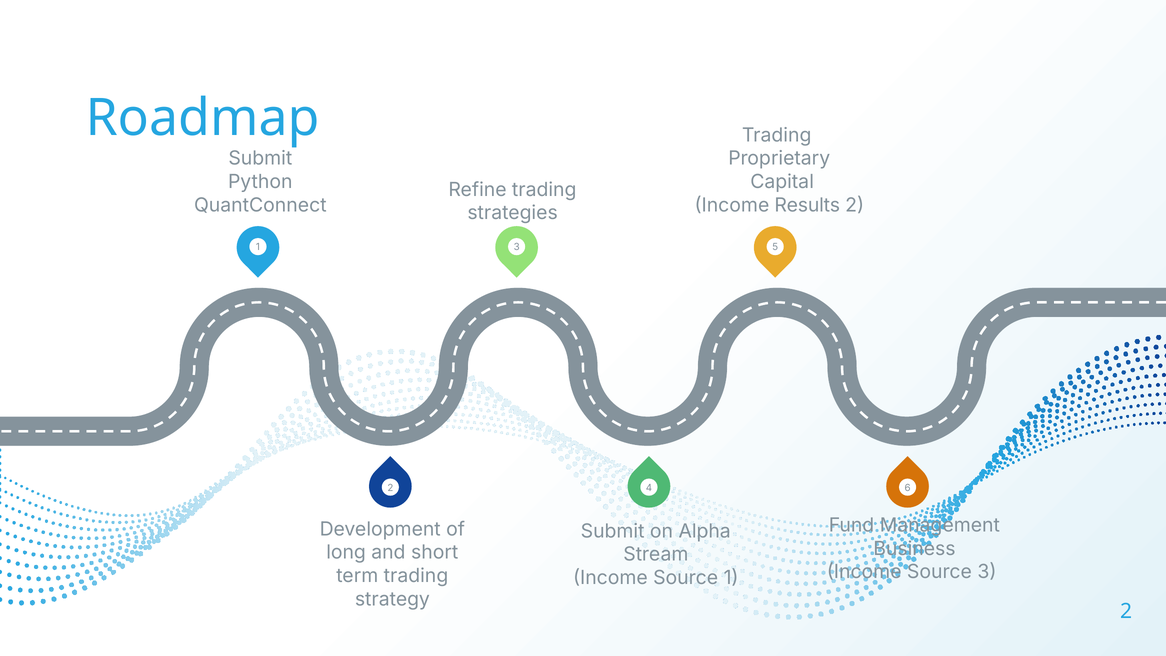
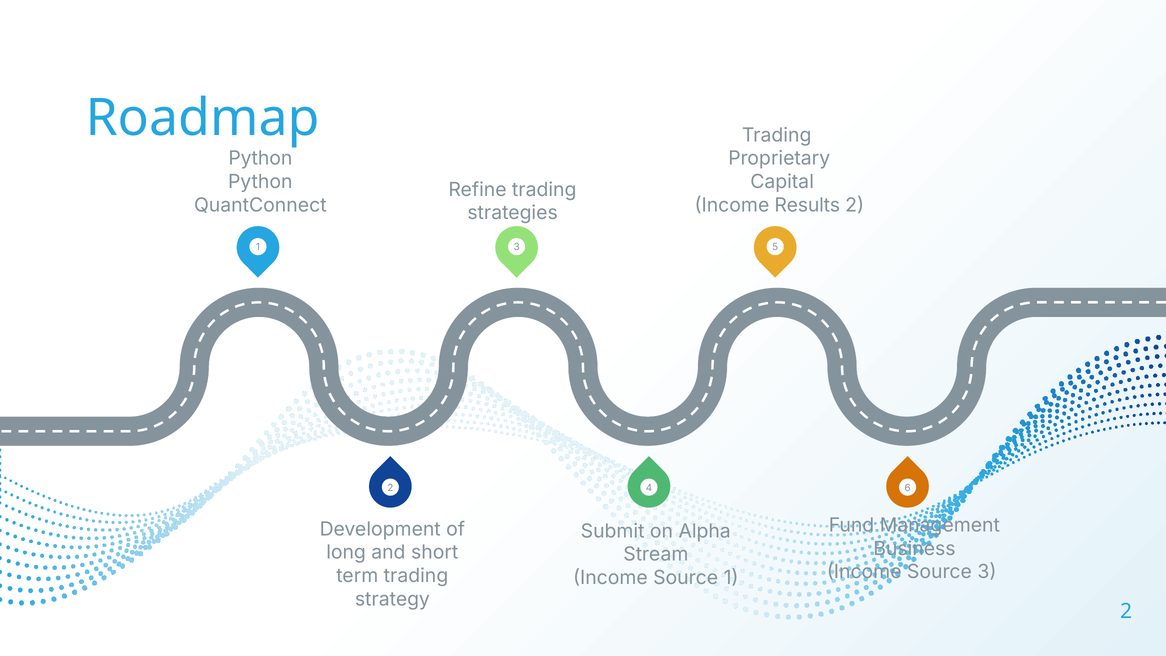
Submit at (260, 158): Submit -> Python
